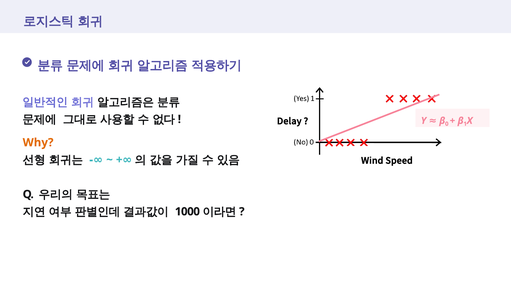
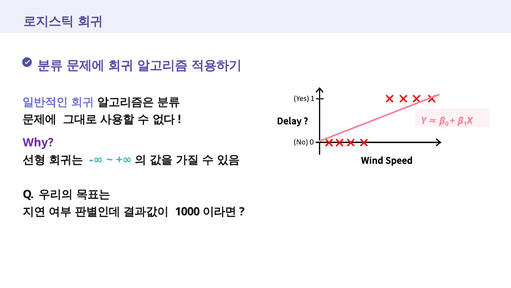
Why colour: orange -> purple
